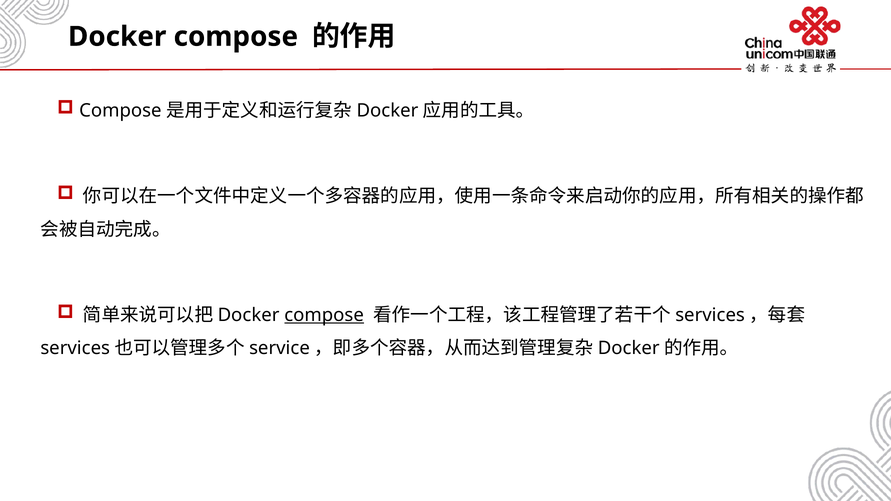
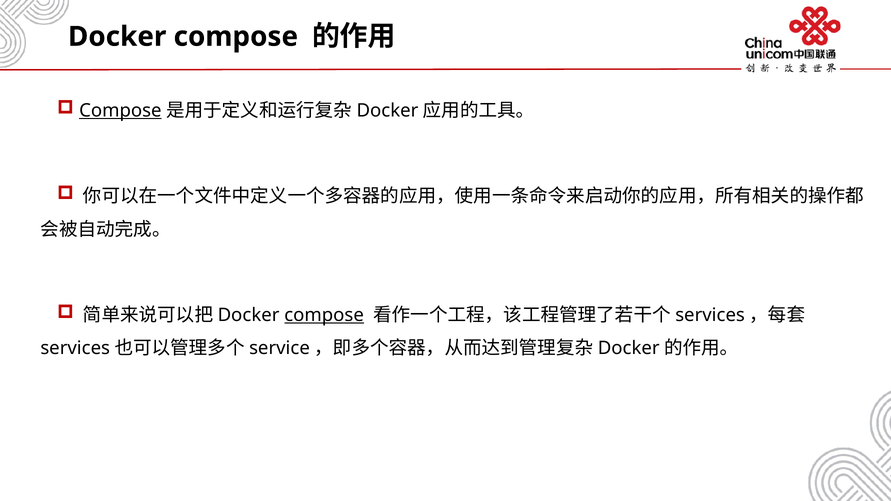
Compose at (120, 111) underline: none -> present
